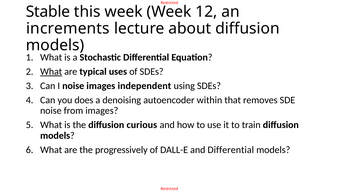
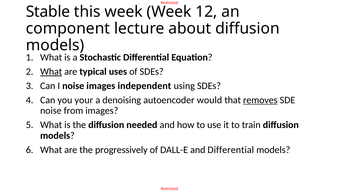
increments: increments -> component
does: does -> your
within: within -> would
removes underline: none -> present
curious: curious -> needed
